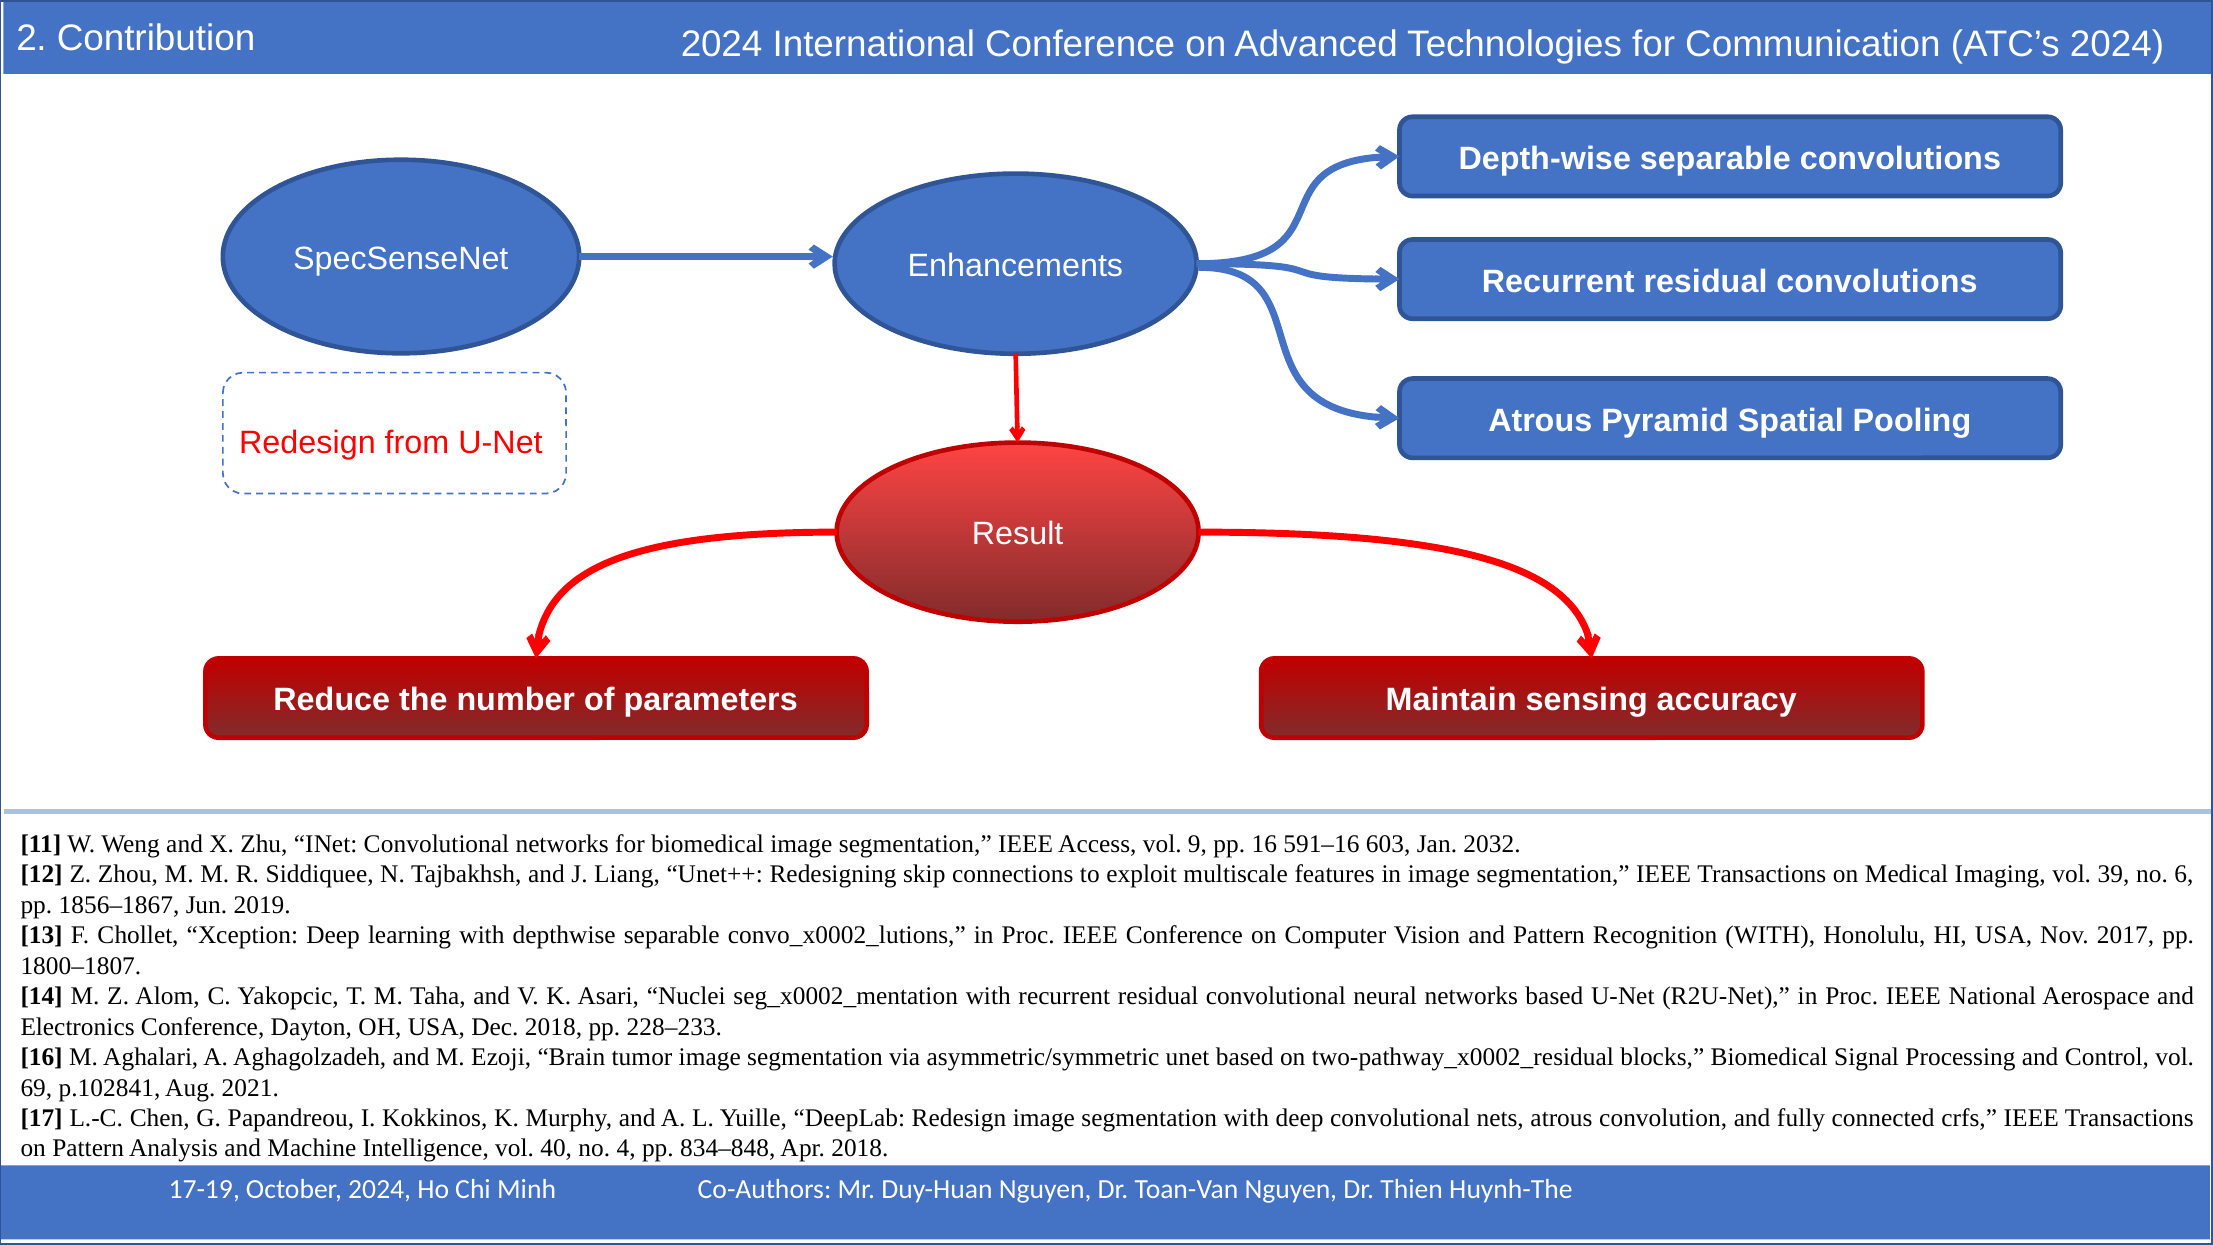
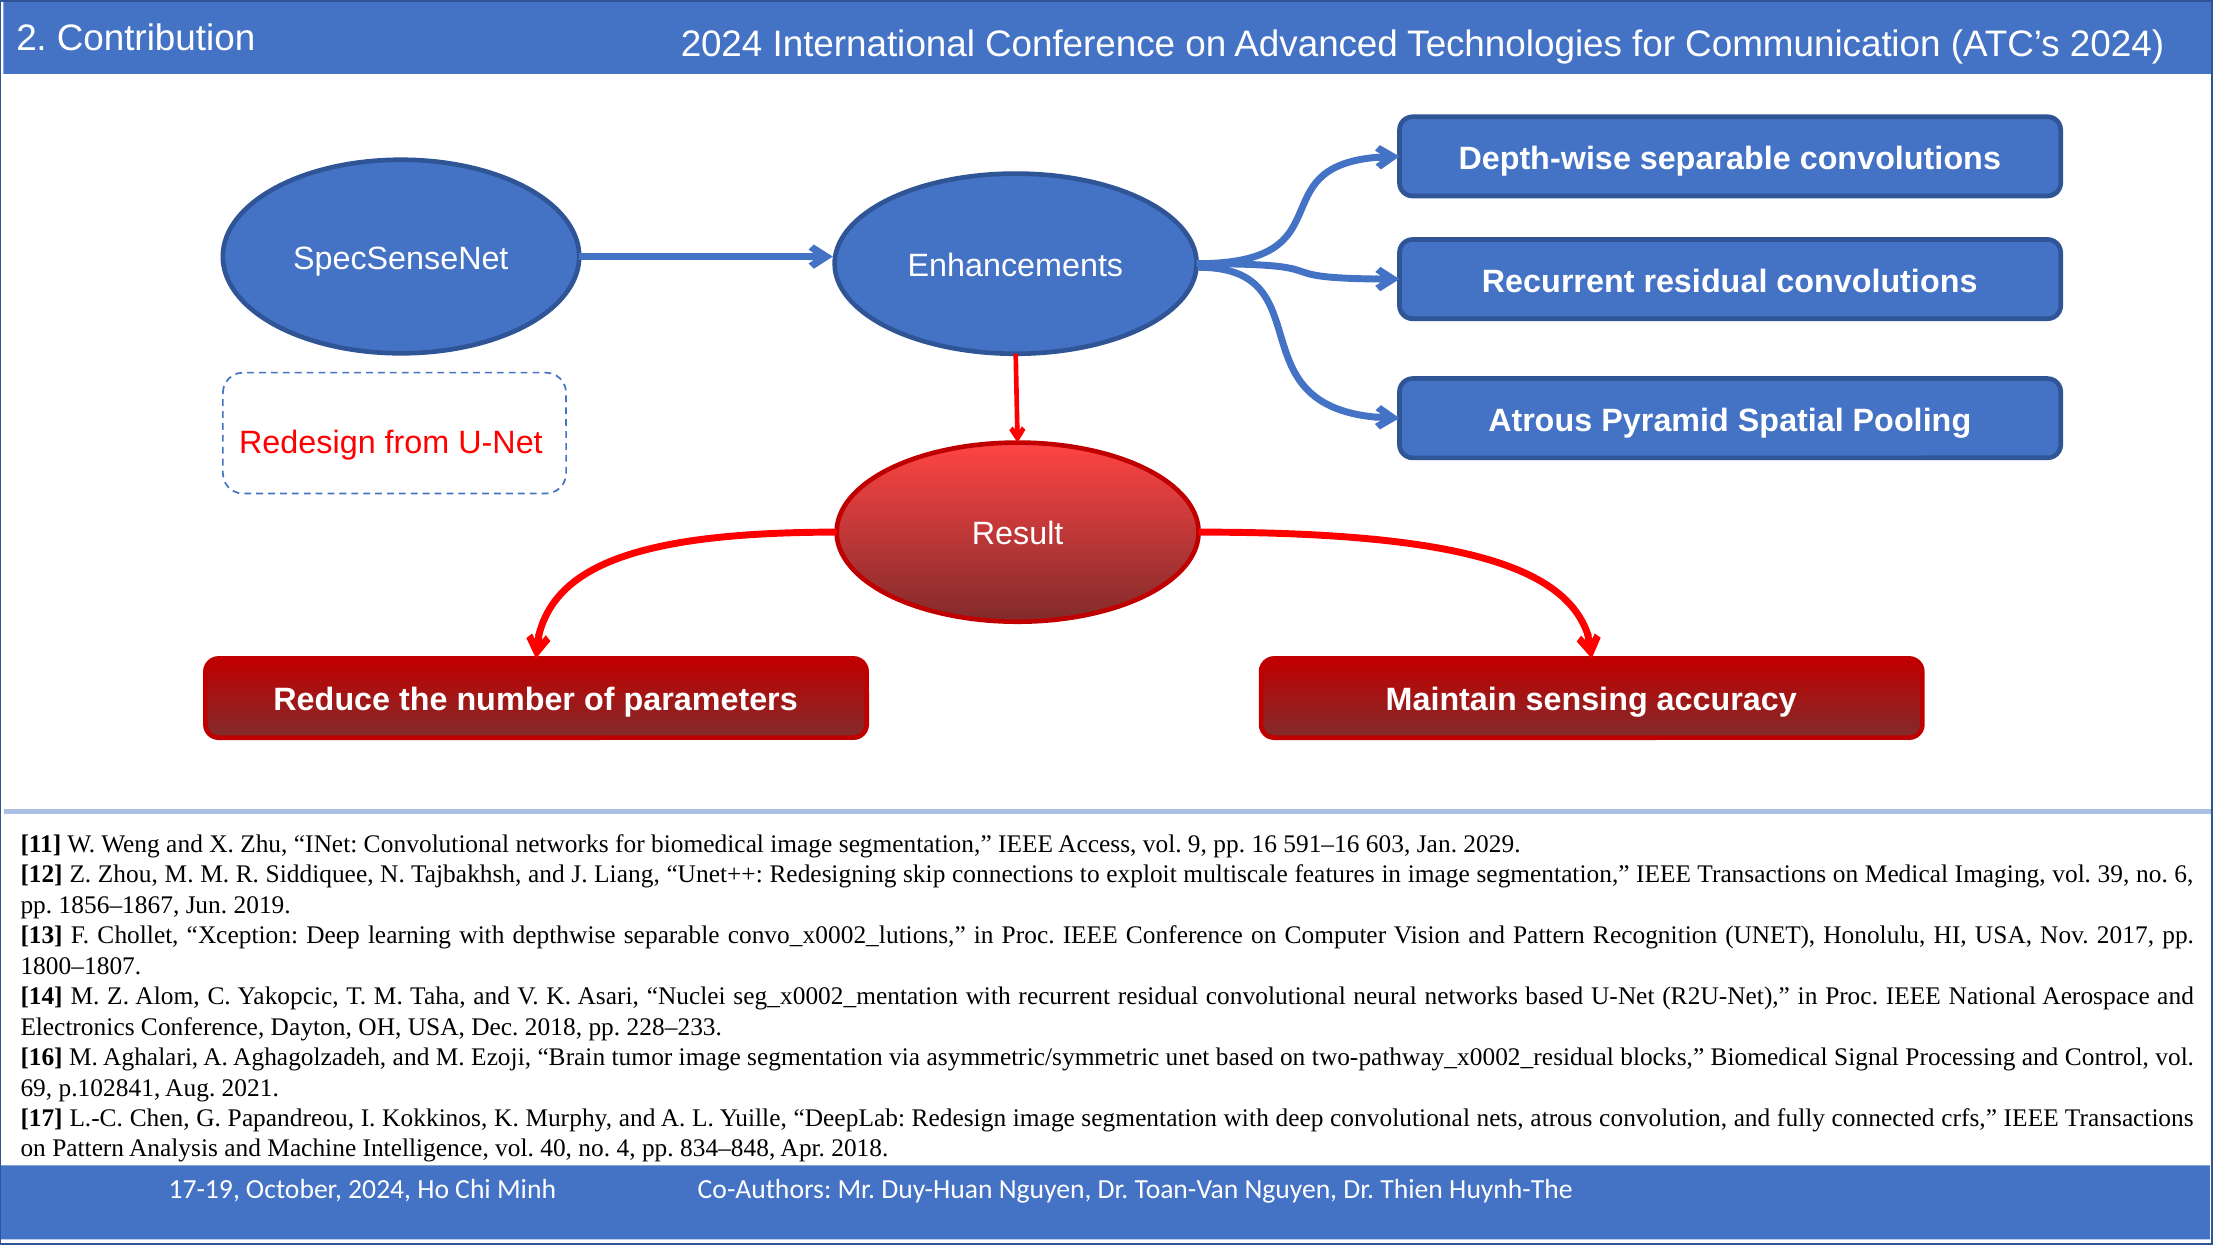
2032: 2032 -> 2029
Recognition WITH: WITH -> UNET
